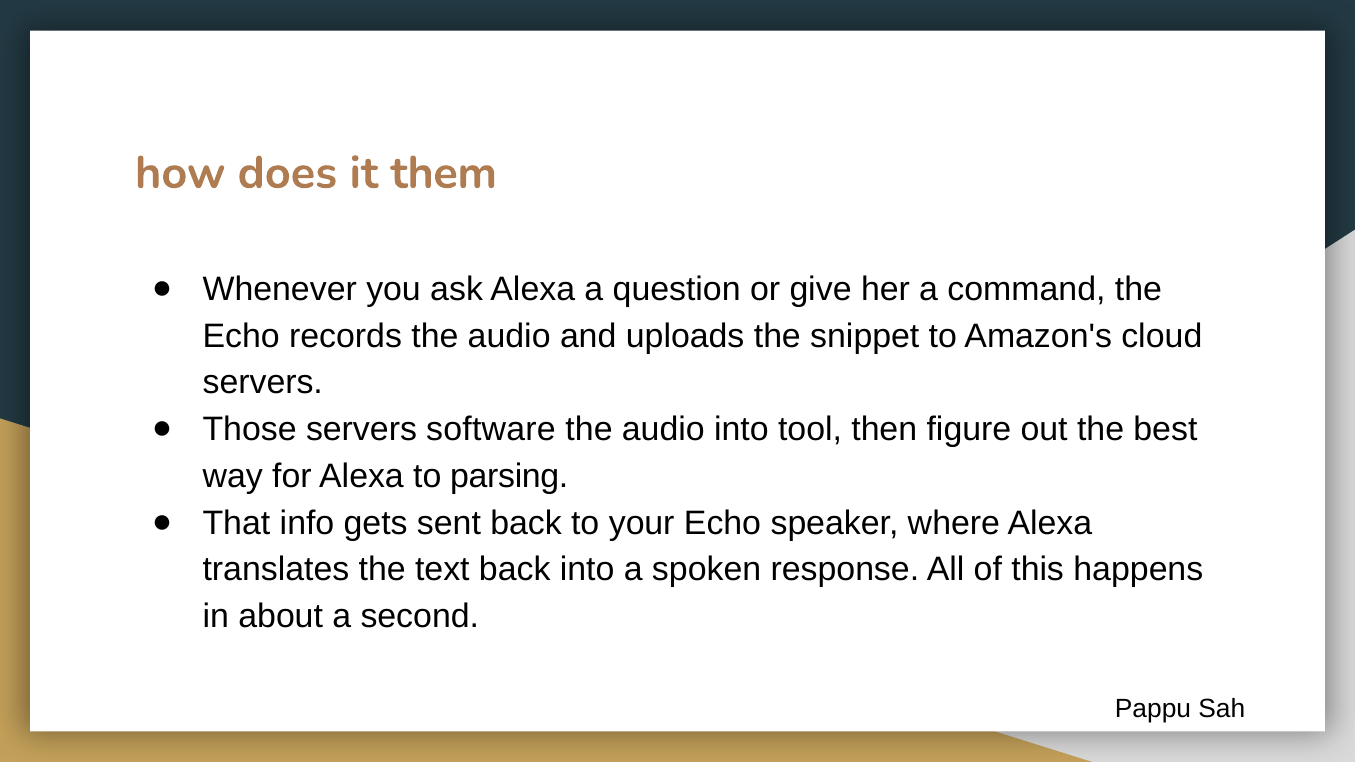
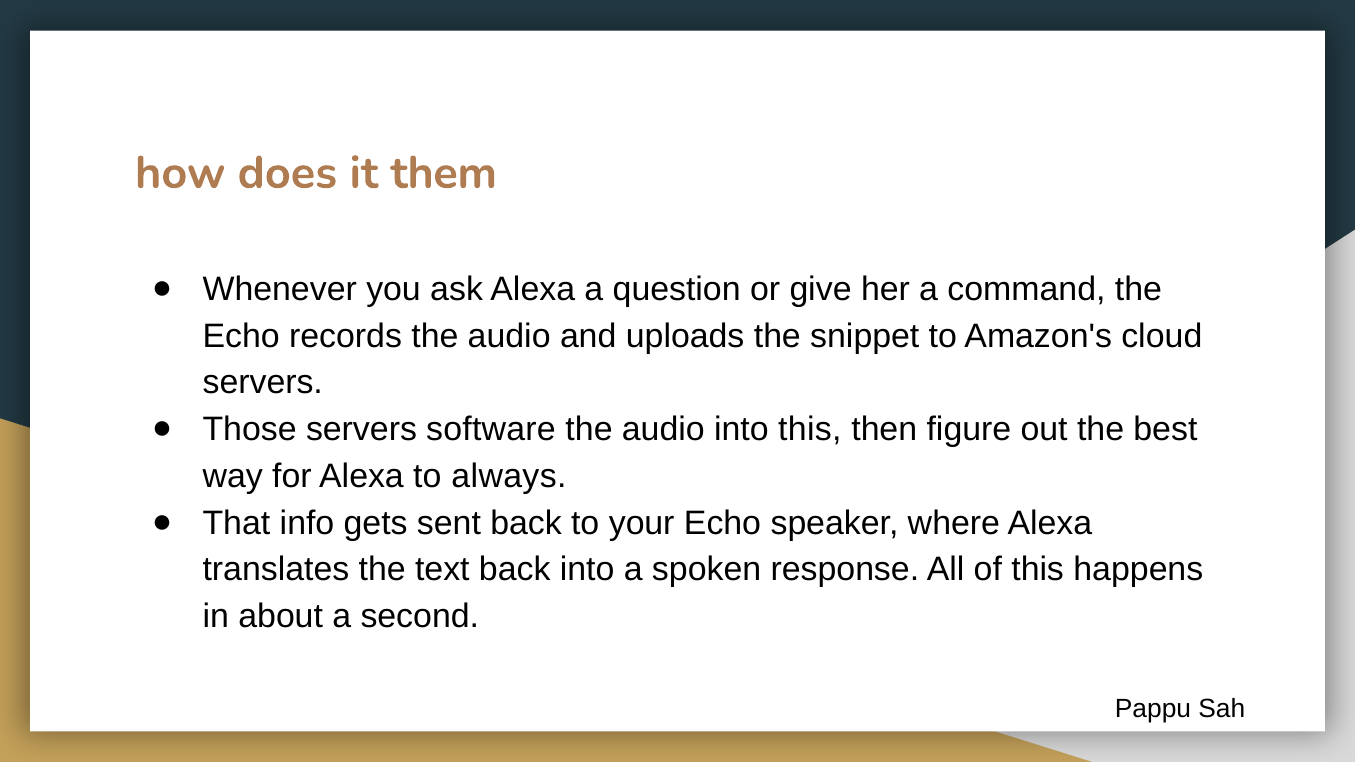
into tool: tool -> this
parsing: parsing -> always
